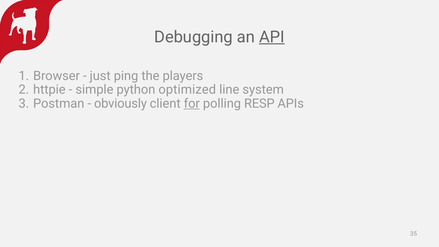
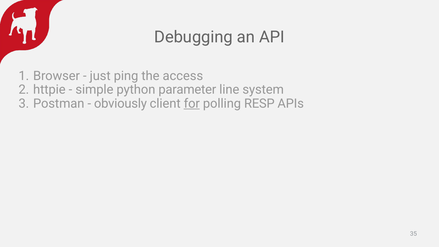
API underline: present -> none
players: players -> access
optimized: optimized -> parameter
